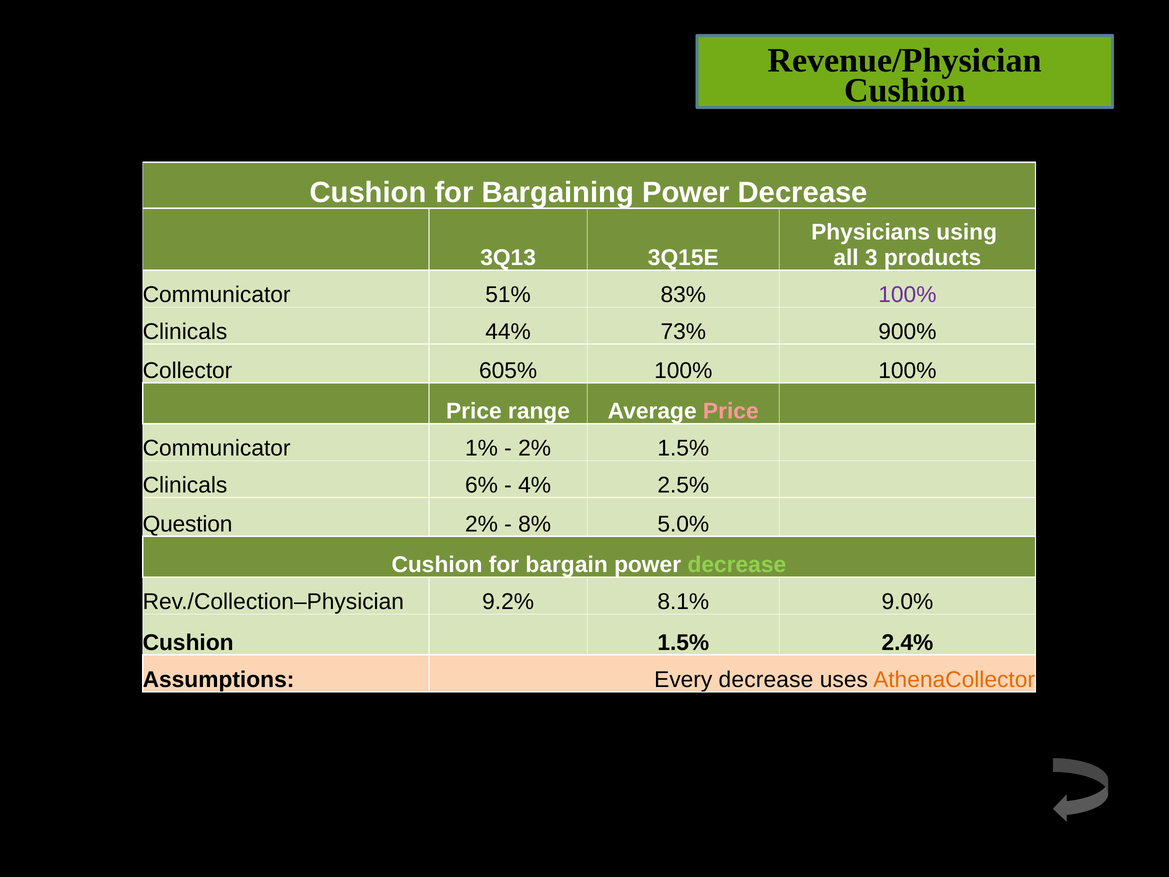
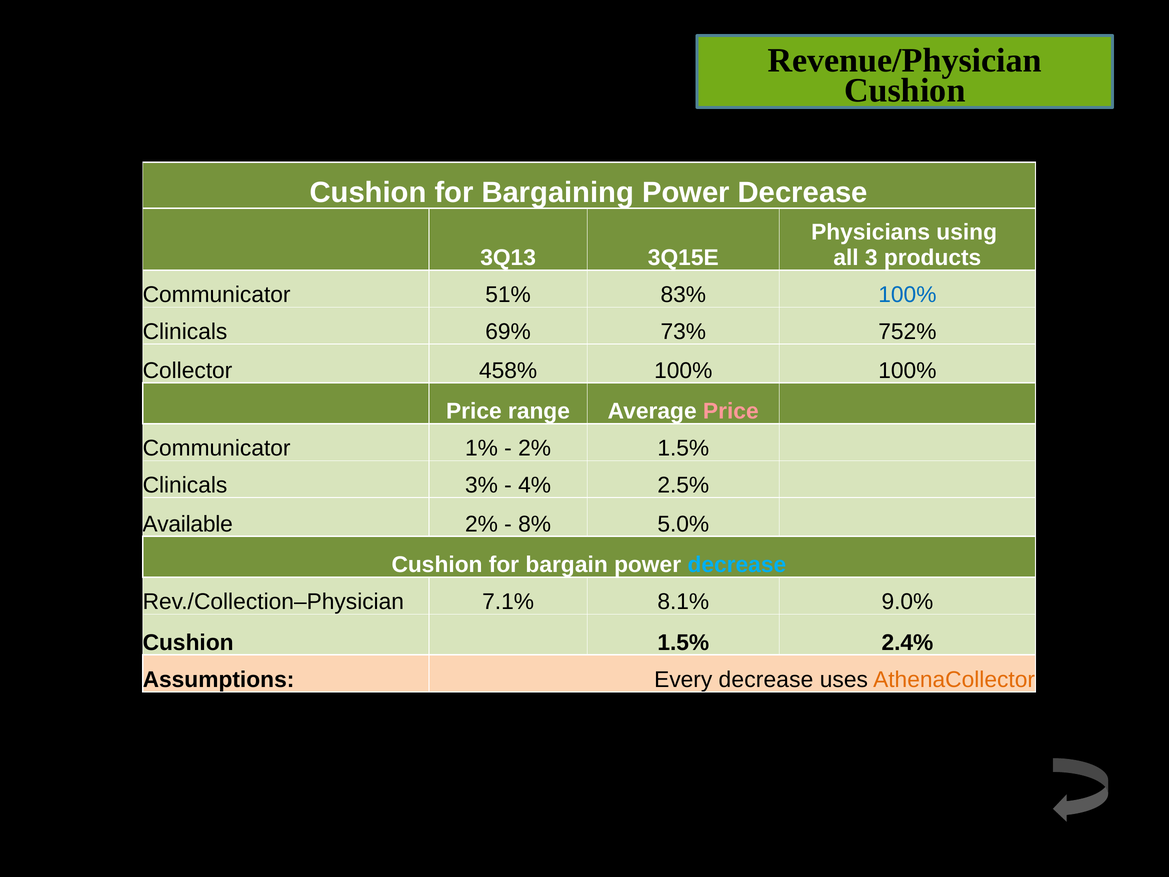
100% at (907, 295) colour: purple -> blue
44%: 44% -> 69%
900%: 900% -> 752%
605%: 605% -> 458%
6%: 6% -> 3%
Question: Question -> Available
decrease at (737, 565) colour: light green -> light blue
9.2%: 9.2% -> 7.1%
